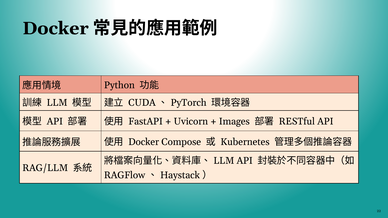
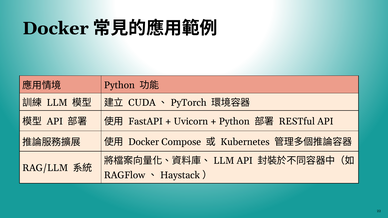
Images at (234, 122): Images -> Python
